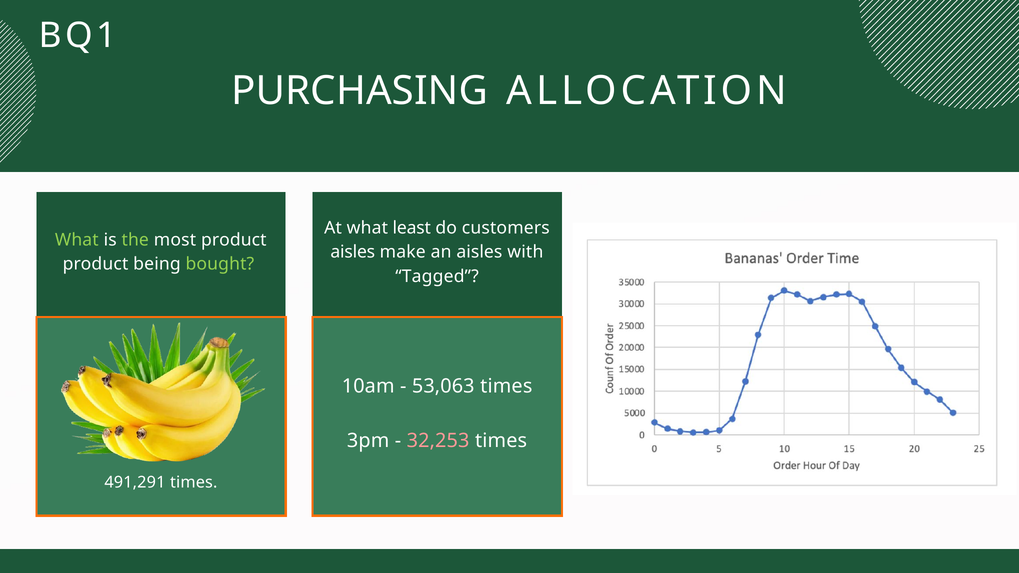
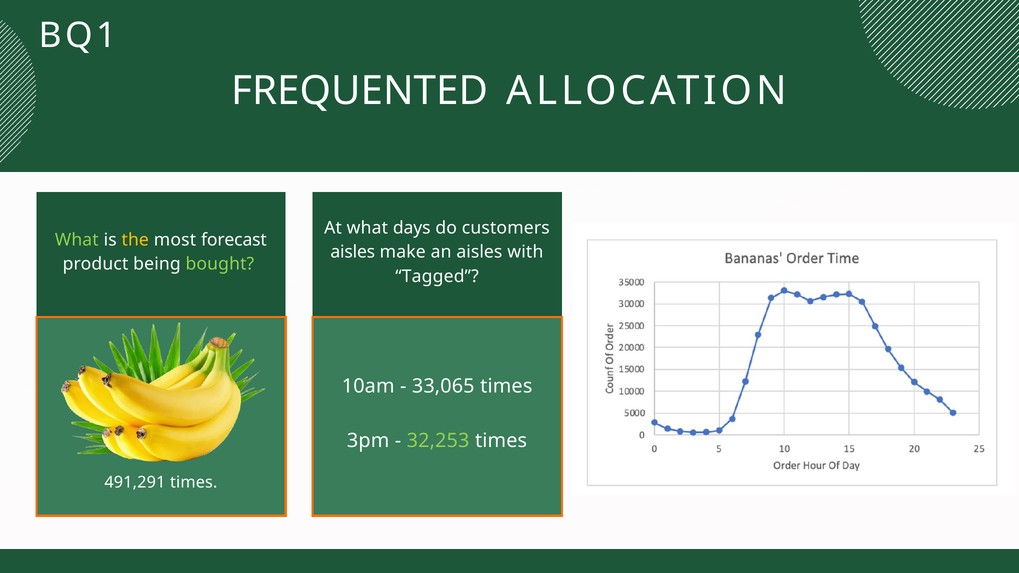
PURCHASING: PURCHASING -> FREQUENTED
least: least -> days
the colour: light green -> yellow
most product: product -> forecast
53,063: 53,063 -> 33,065
32,253 colour: pink -> light green
